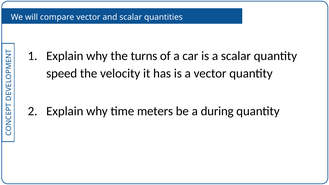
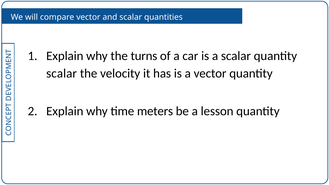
speed at (62, 74): speed -> scalar
during: during -> lesson
